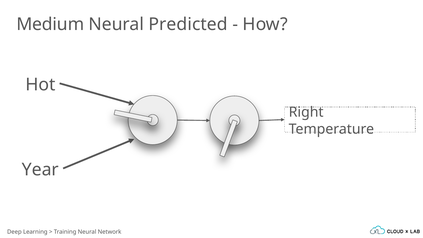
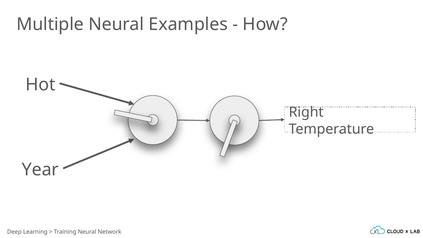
Medium: Medium -> Multiple
Predicted: Predicted -> Examples
